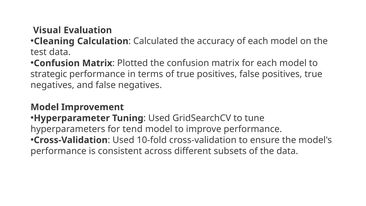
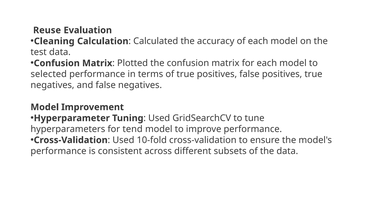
Visual: Visual -> Reuse
strategic: strategic -> selected
